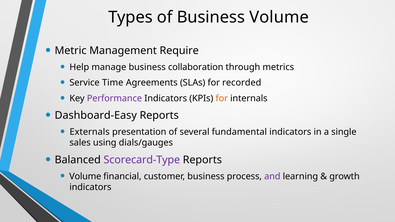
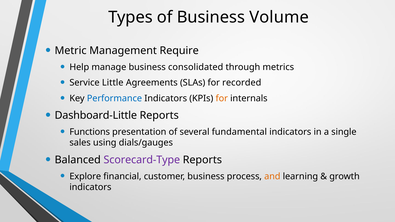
collaboration: collaboration -> consolidated
Time: Time -> Little
Performance colour: purple -> blue
Dashboard-Easy: Dashboard-Easy -> Dashboard-Little
Externals: Externals -> Functions
Volume at (85, 176): Volume -> Explore
and colour: purple -> orange
